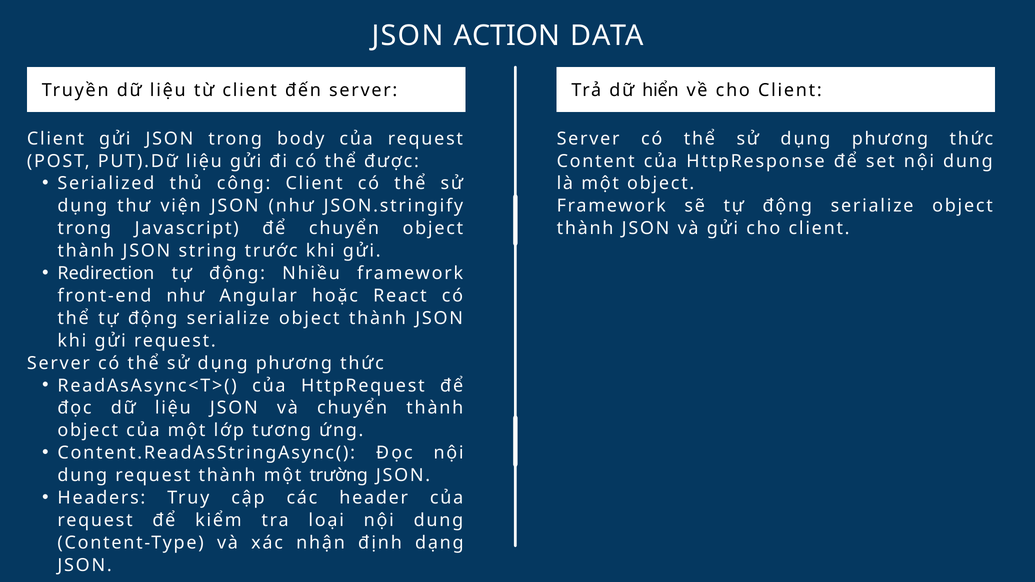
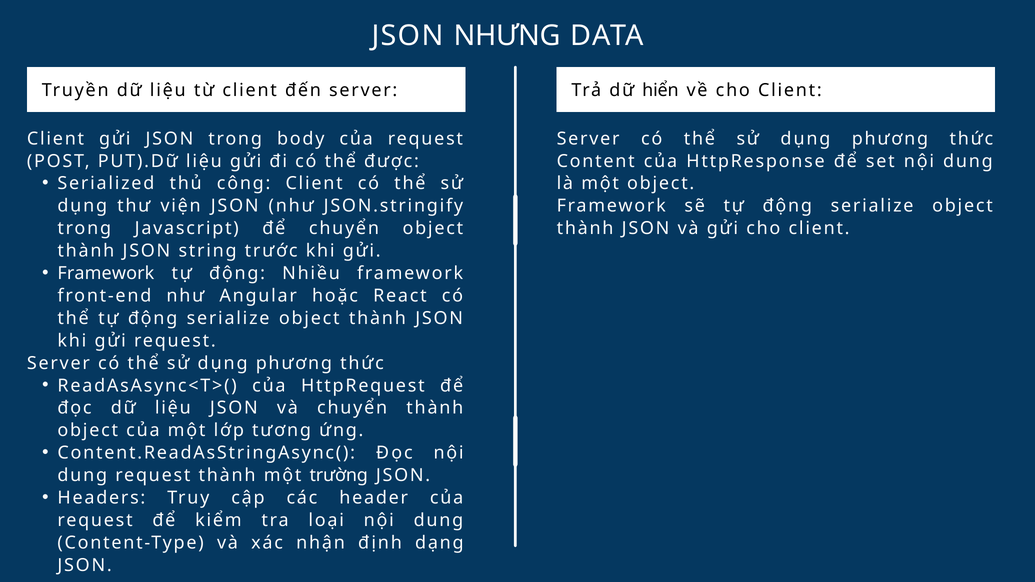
ACTION: ACTION -> NHƯNG
Redirection at (106, 273): Redirection -> Framework
